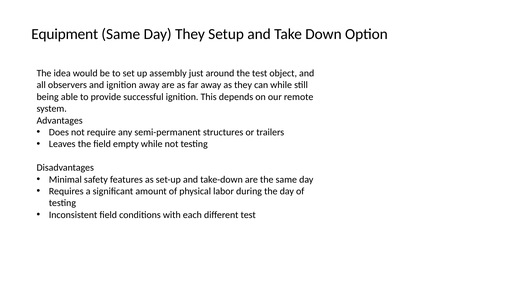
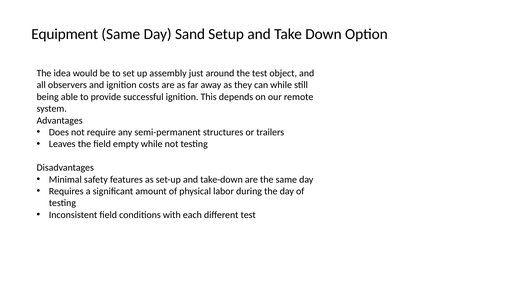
Day They: They -> Sand
ignition away: away -> costs
